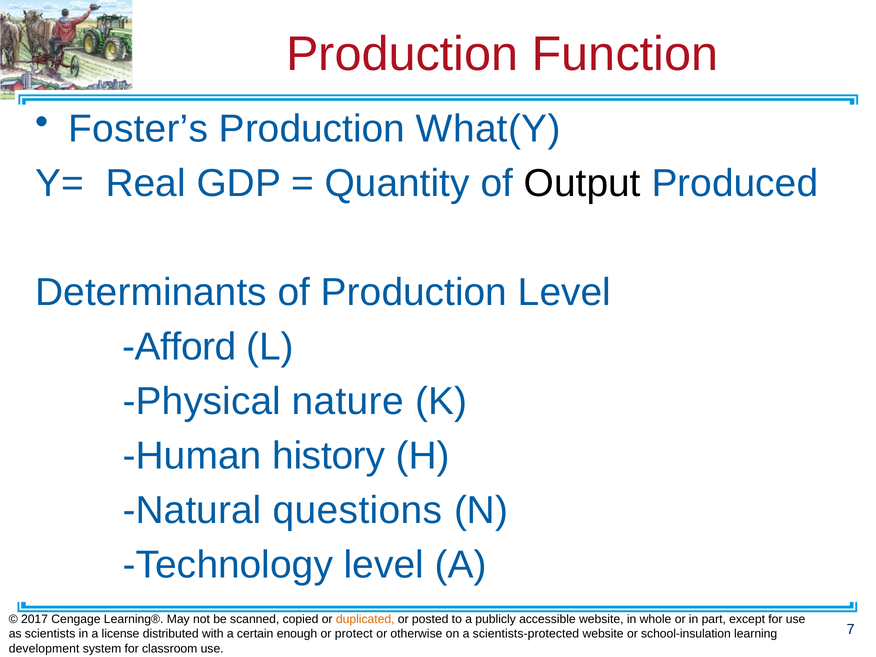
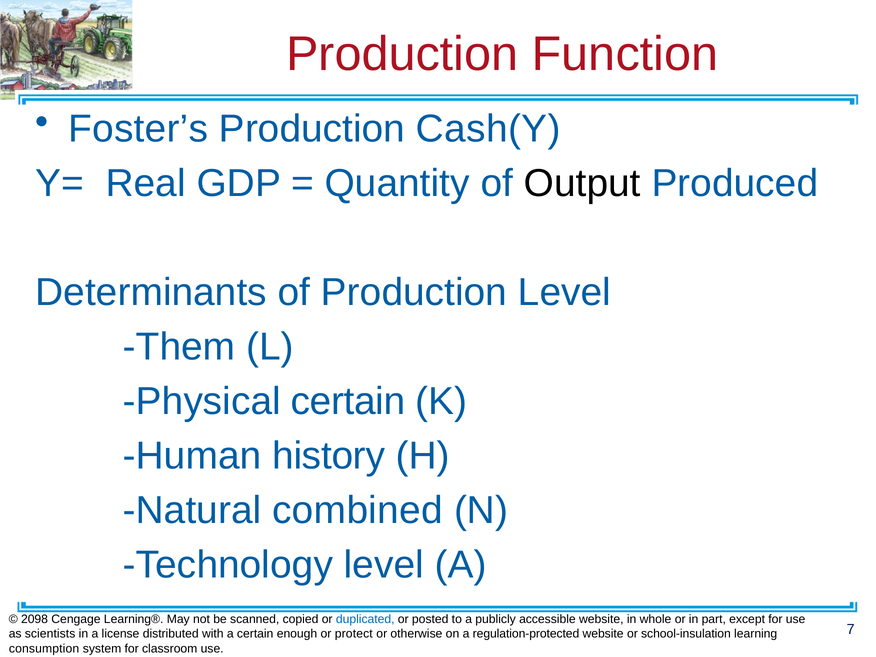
What(Y: What(Y -> Cash(Y
Afford: Afford -> Them
Physical nature: nature -> certain
questions: questions -> combined
2017: 2017 -> 2098
duplicated colour: orange -> blue
scientists-protected: scientists-protected -> regulation-protected
development: development -> consumption
